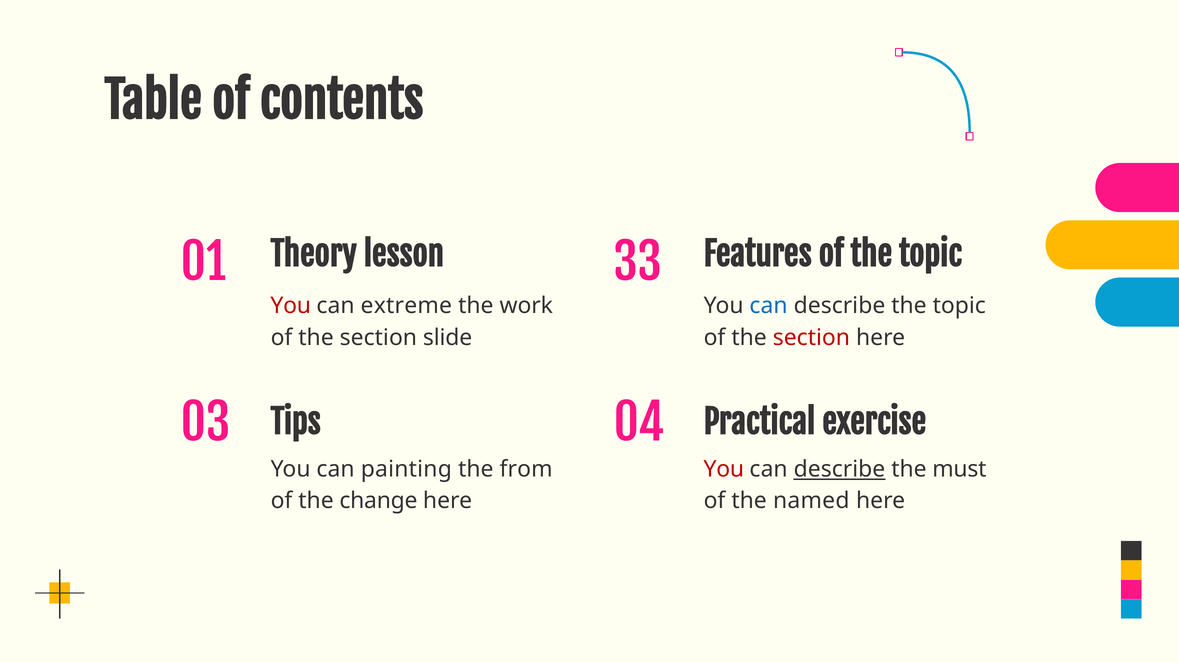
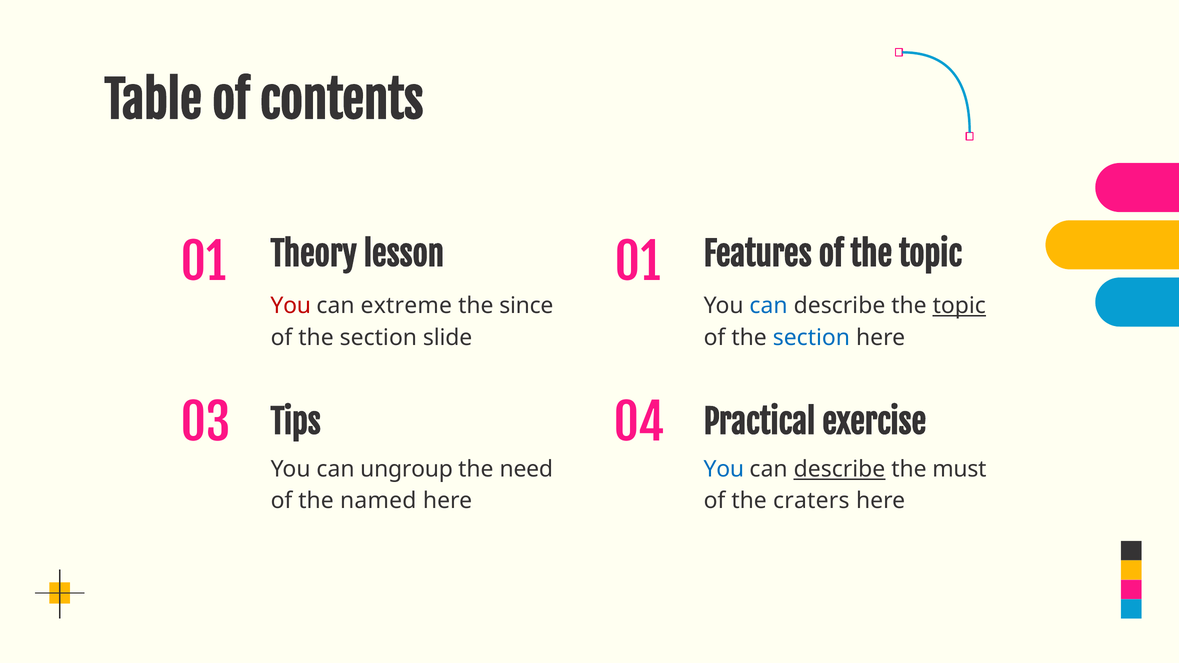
01 33: 33 -> 01
work: work -> since
topic at (959, 306) underline: none -> present
section at (811, 338) colour: red -> blue
painting: painting -> ungroup
from: from -> need
You at (724, 469) colour: red -> blue
change: change -> named
named: named -> craters
